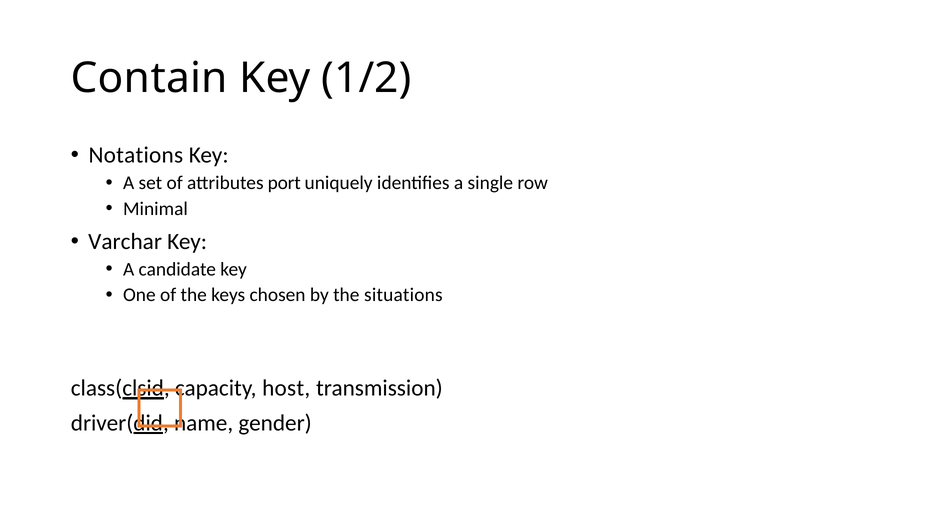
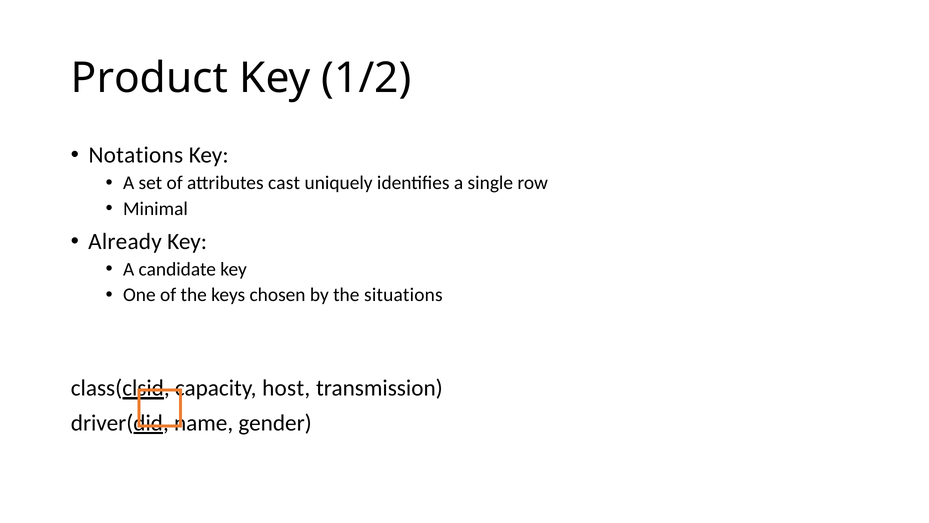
Contain: Contain -> Product
port: port -> cast
Varchar: Varchar -> Already
